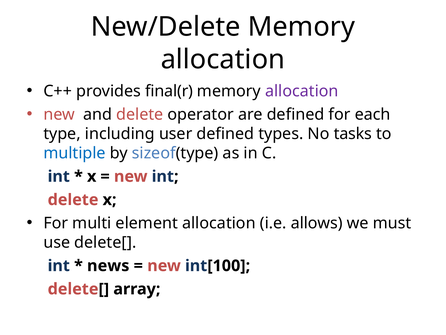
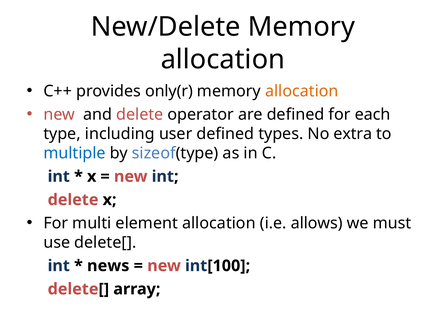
final(r: final(r -> only(r
allocation at (302, 91) colour: purple -> orange
tasks: tasks -> extra
